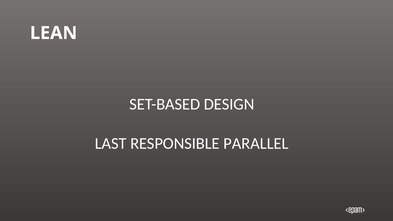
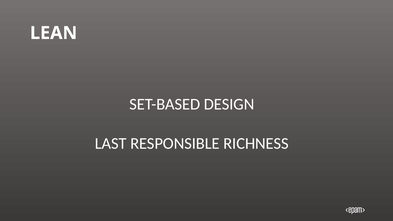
PARALLEL: PARALLEL -> RICHNESS
